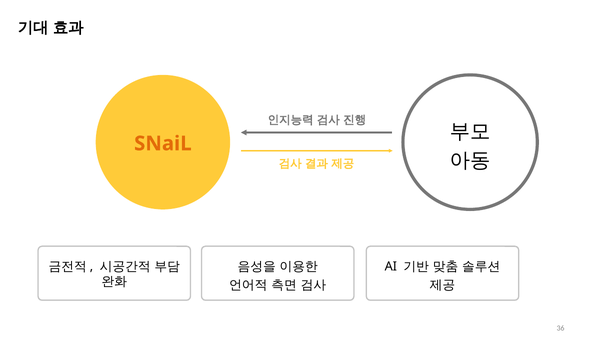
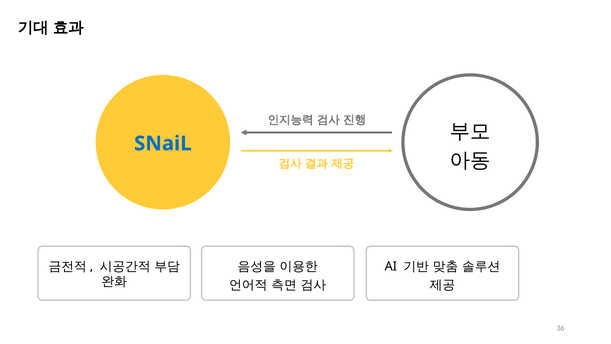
SNaiL colour: orange -> blue
